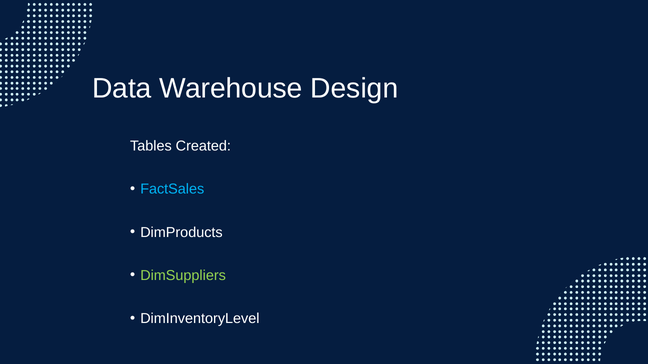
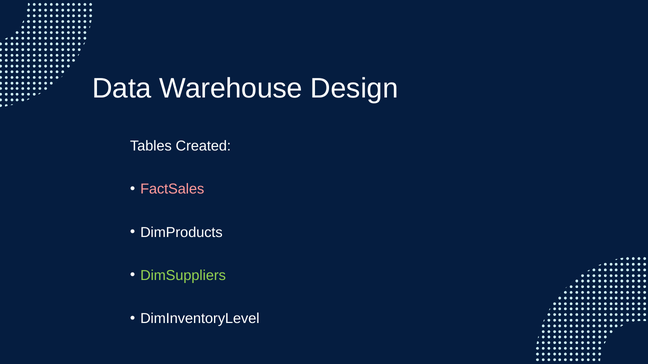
FactSales colour: light blue -> pink
